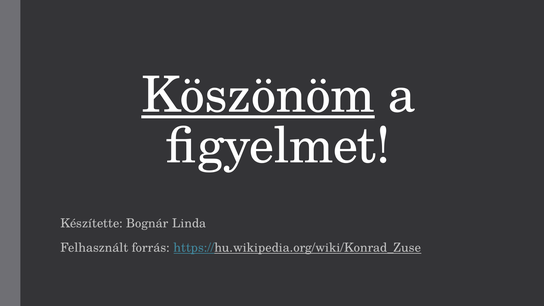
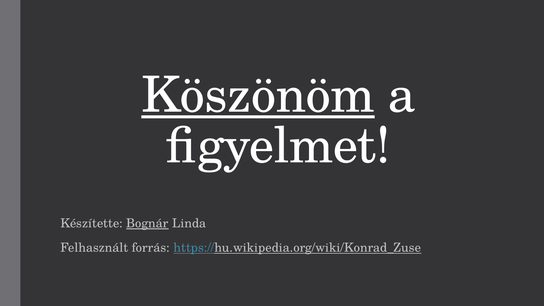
Bognár underline: none -> present
